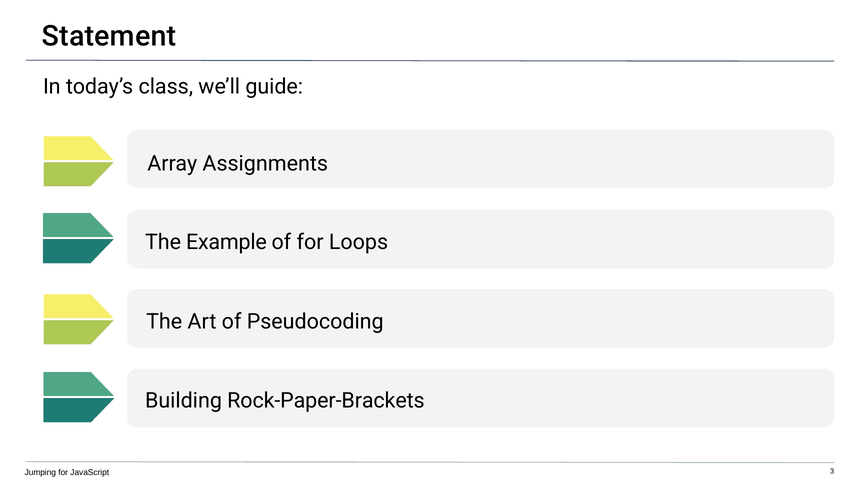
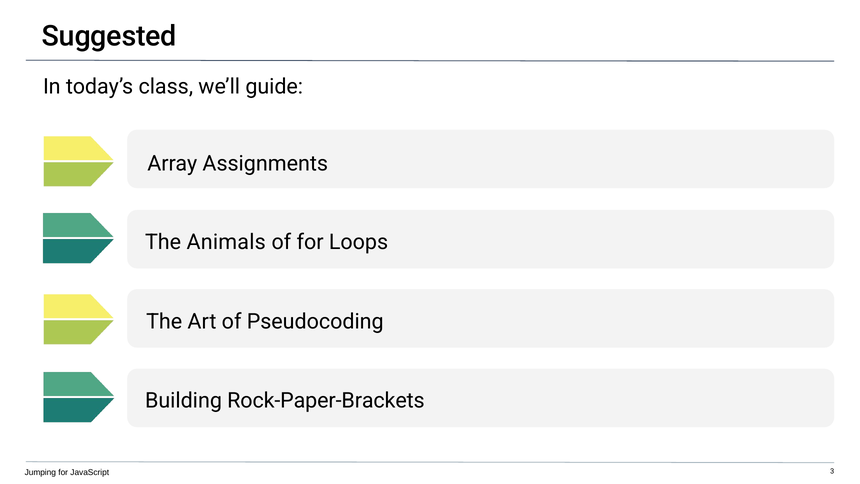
Statement: Statement -> Suggested
Example: Example -> Animals
